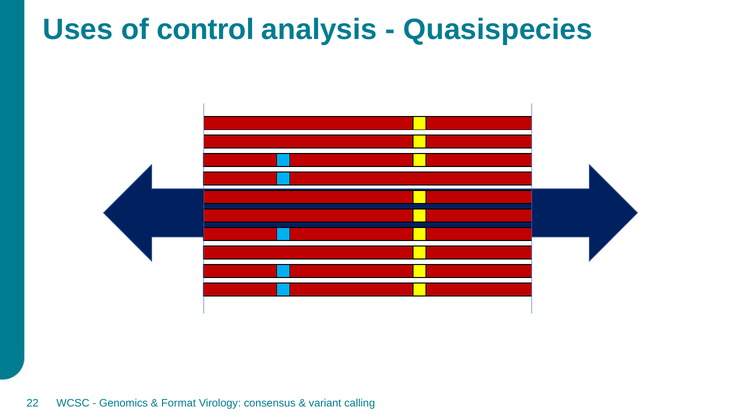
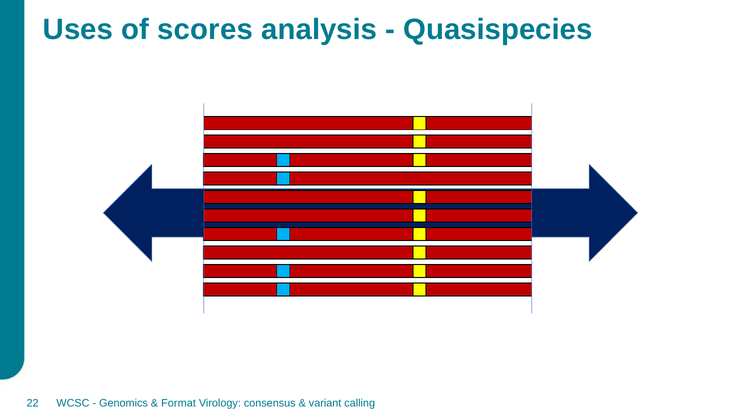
control: control -> scores
